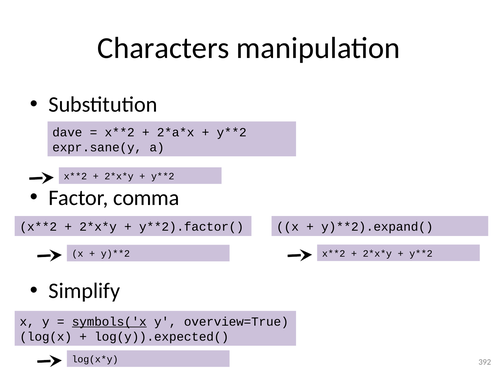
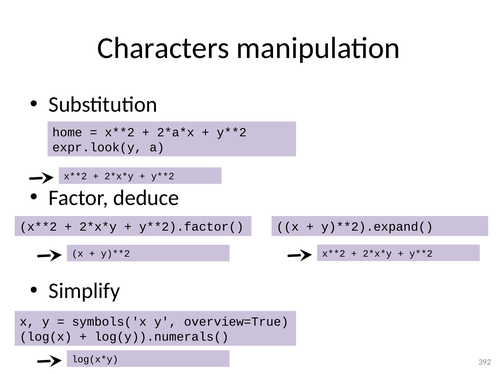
dave: dave -> home
expr.sane(y: expr.sane(y -> expr.look(y
comma: comma -> deduce
symbols('x underline: present -> none
log(y)).expected(: log(y)).expected( -> log(y)).numerals(
